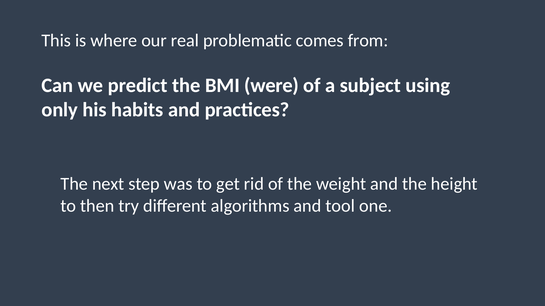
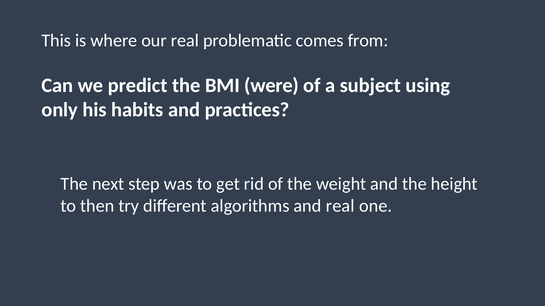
and tool: tool -> real
